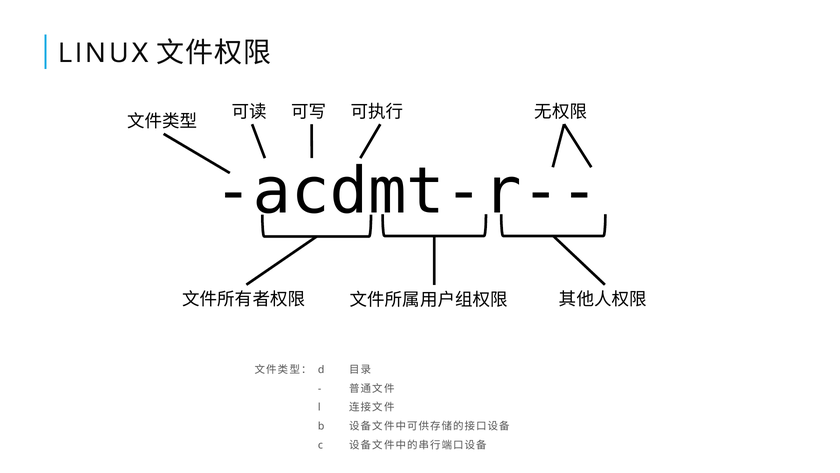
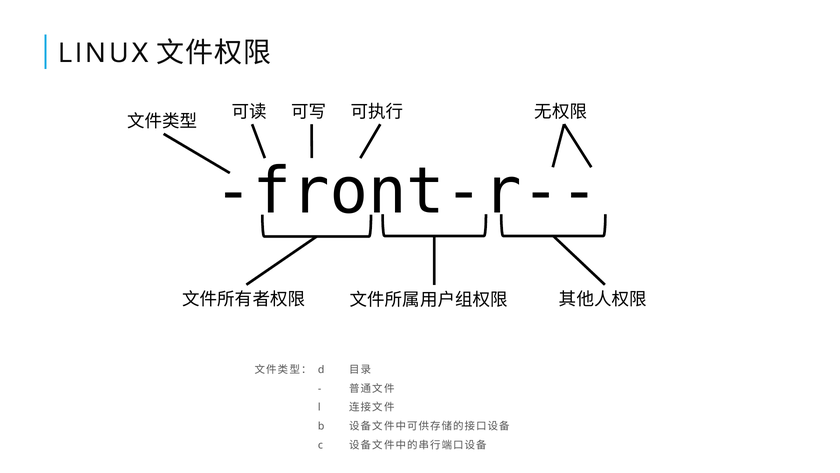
acdmt-r--: acdmt-r-- -> front-r--
